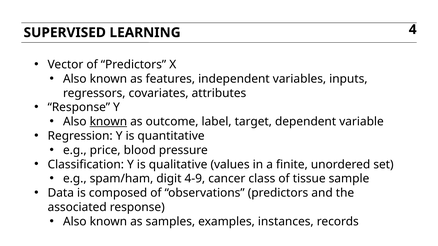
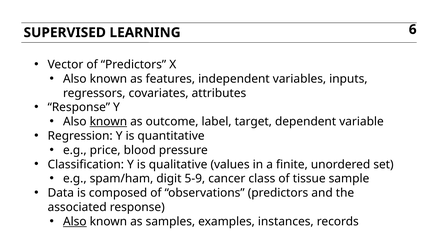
4: 4 -> 6
4-9: 4-9 -> 5-9
Also at (75, 221) underline: none -> present
